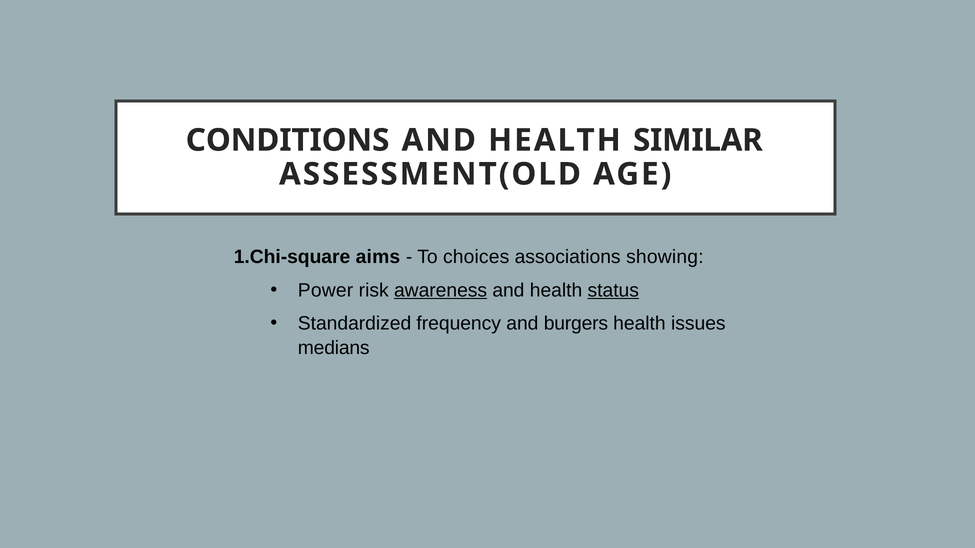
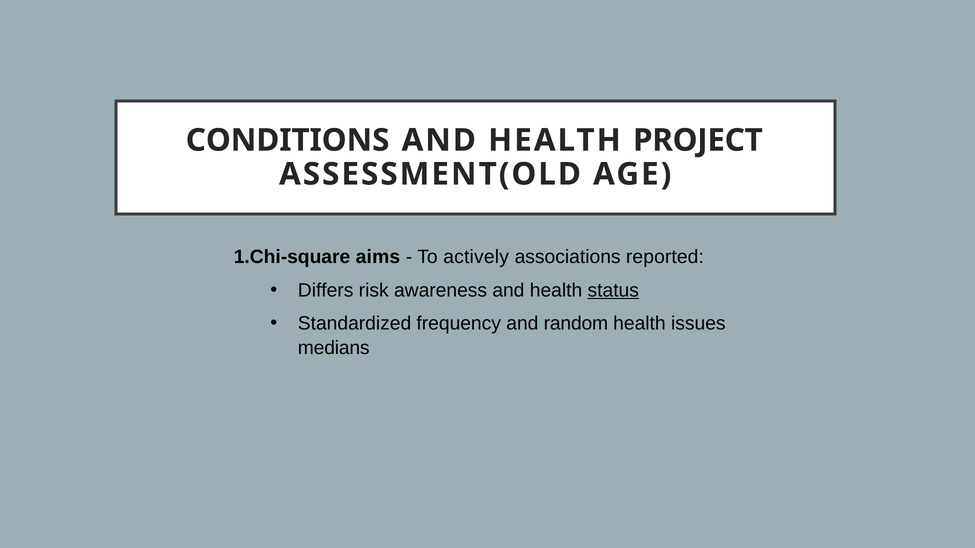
SIMILAR: SIMILAR -> PROJECT
choices: choices -> actively
showing: showing -> reported
Power: Power -> Differs
awareness underline: present -> none
burgers: burgers -> random
